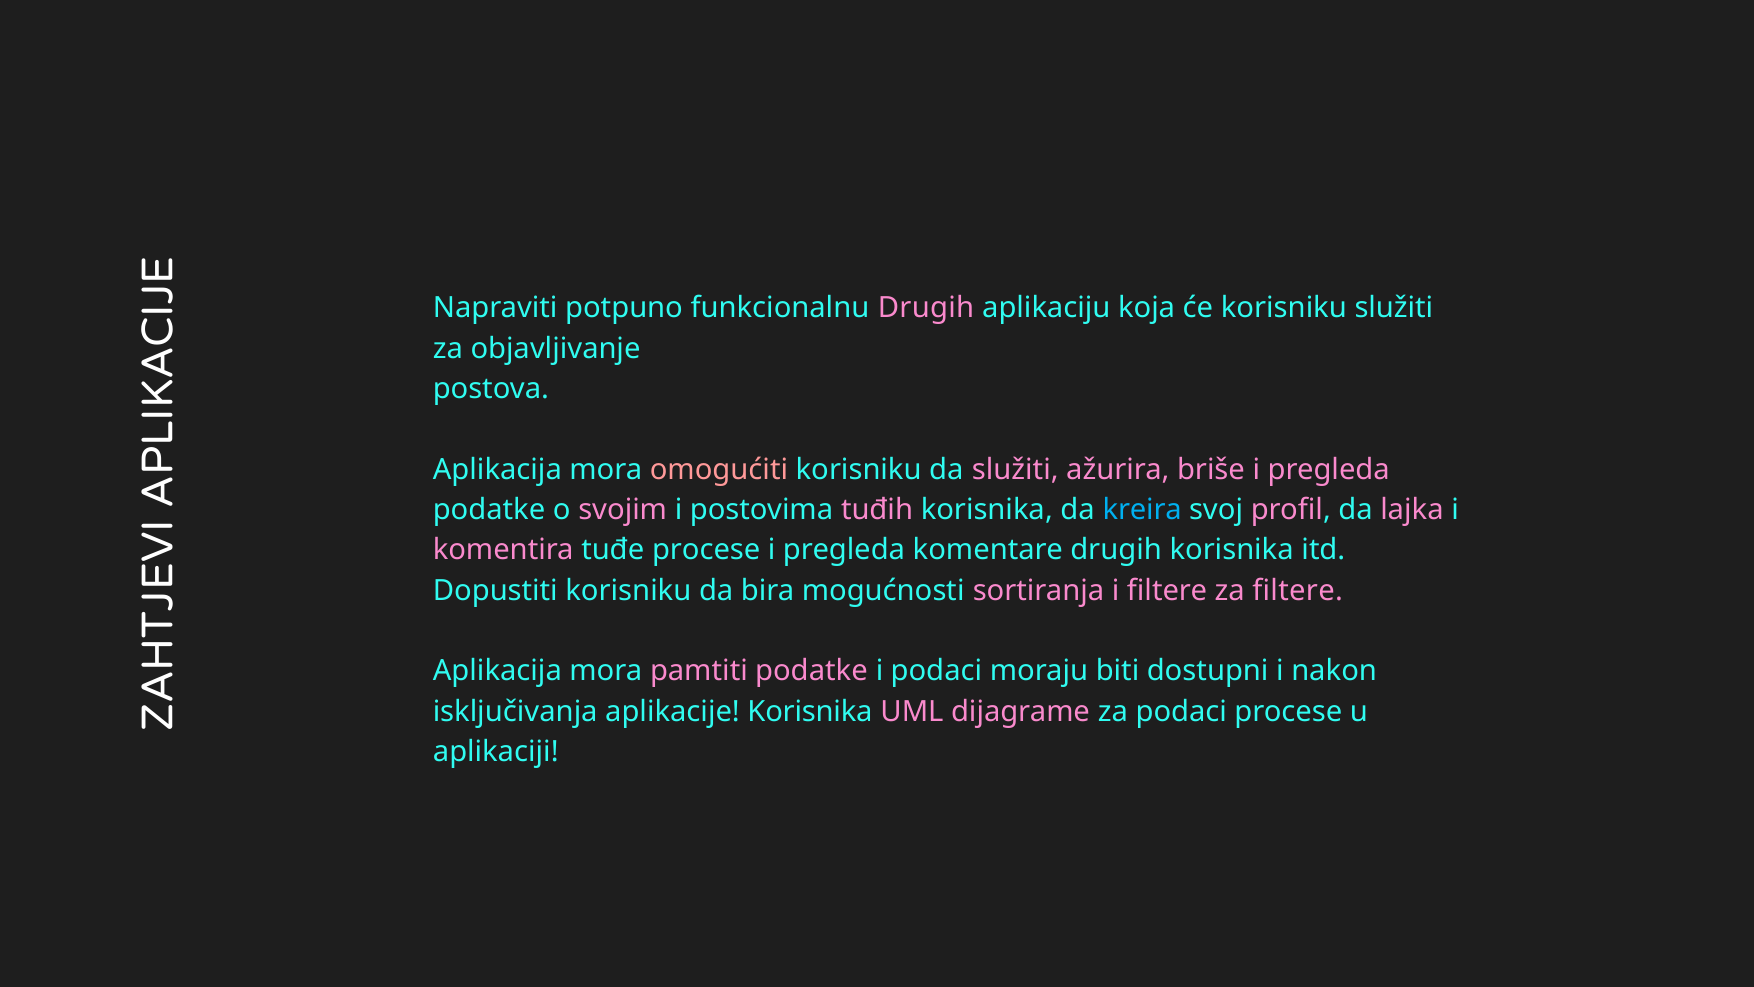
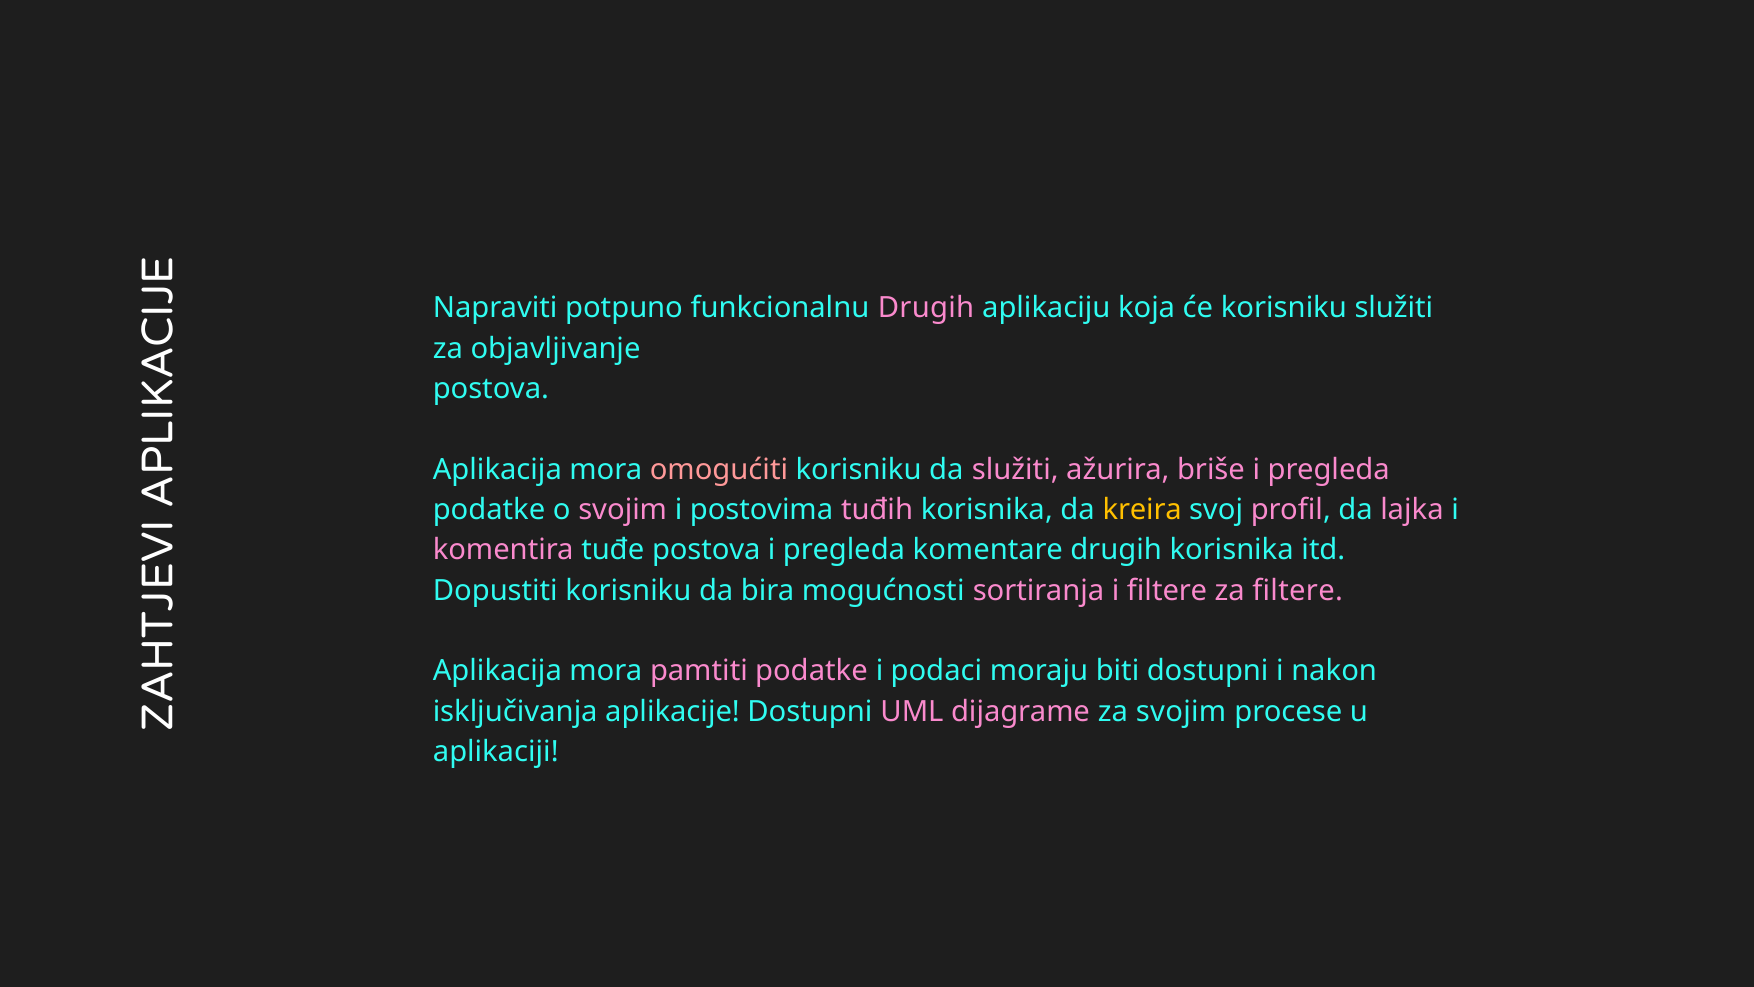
kreira colour: light blue -> yellow
tuđe procese: procese -> postova
aplikacije Korisnika: Korisnika -> Dostupni
za podaci: podaci -> svojim
